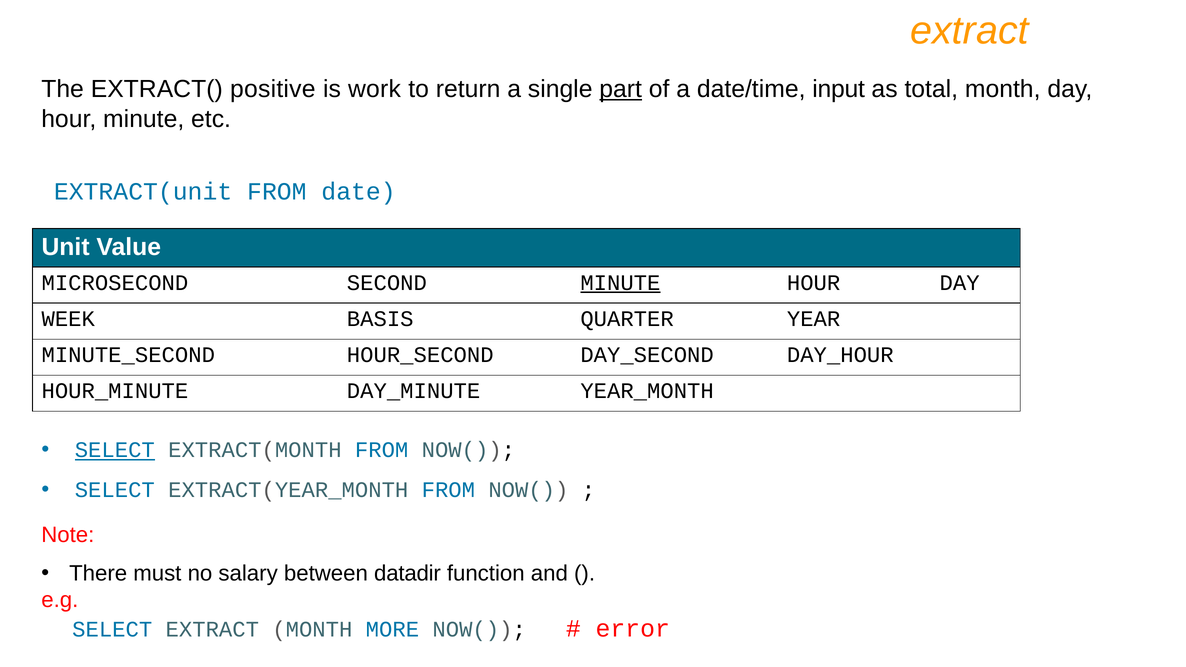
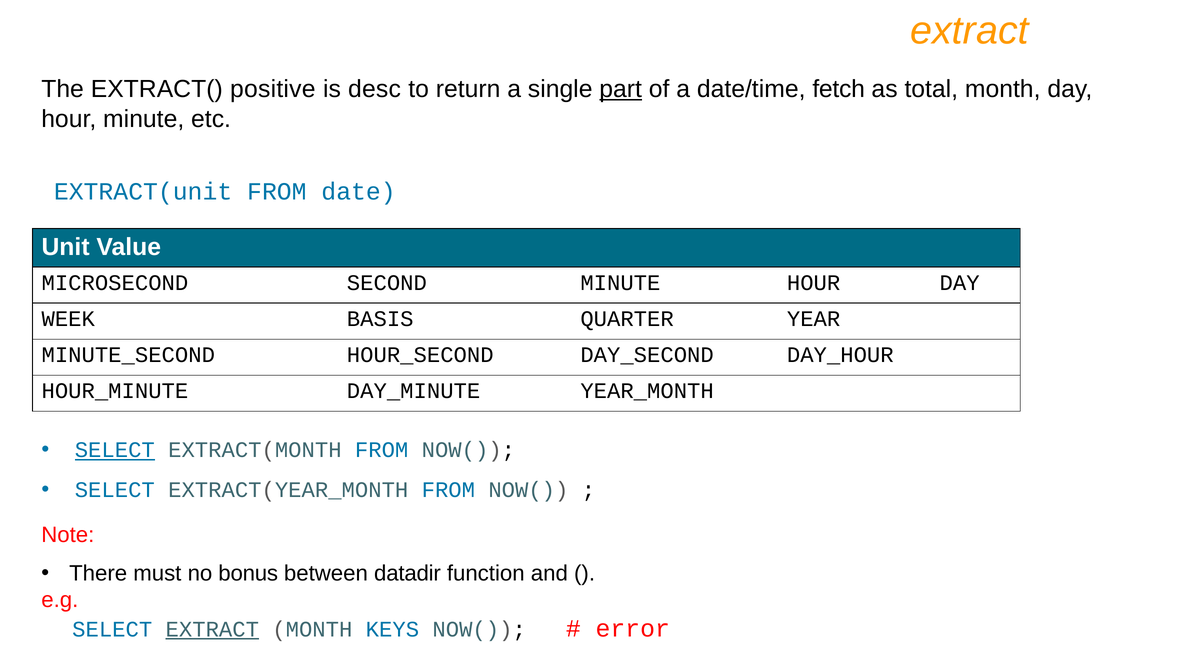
work: work -> desc
input: input -> fetch
MINUTE at (620, 283) underline: present -> none
salary: salary -> bonus
EXTRACT at (212, 629) underline: none -> present
MORE: MORE -> KEYS
